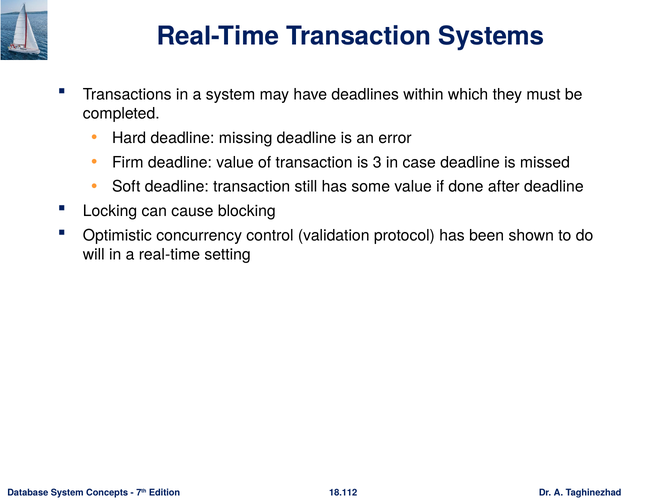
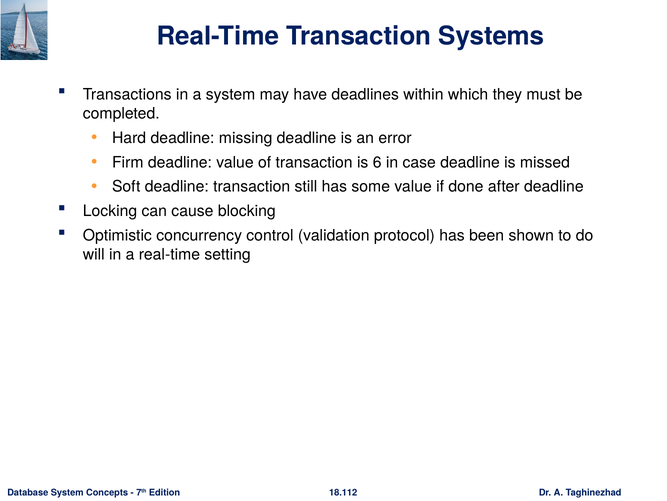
3: 3 -> 6
